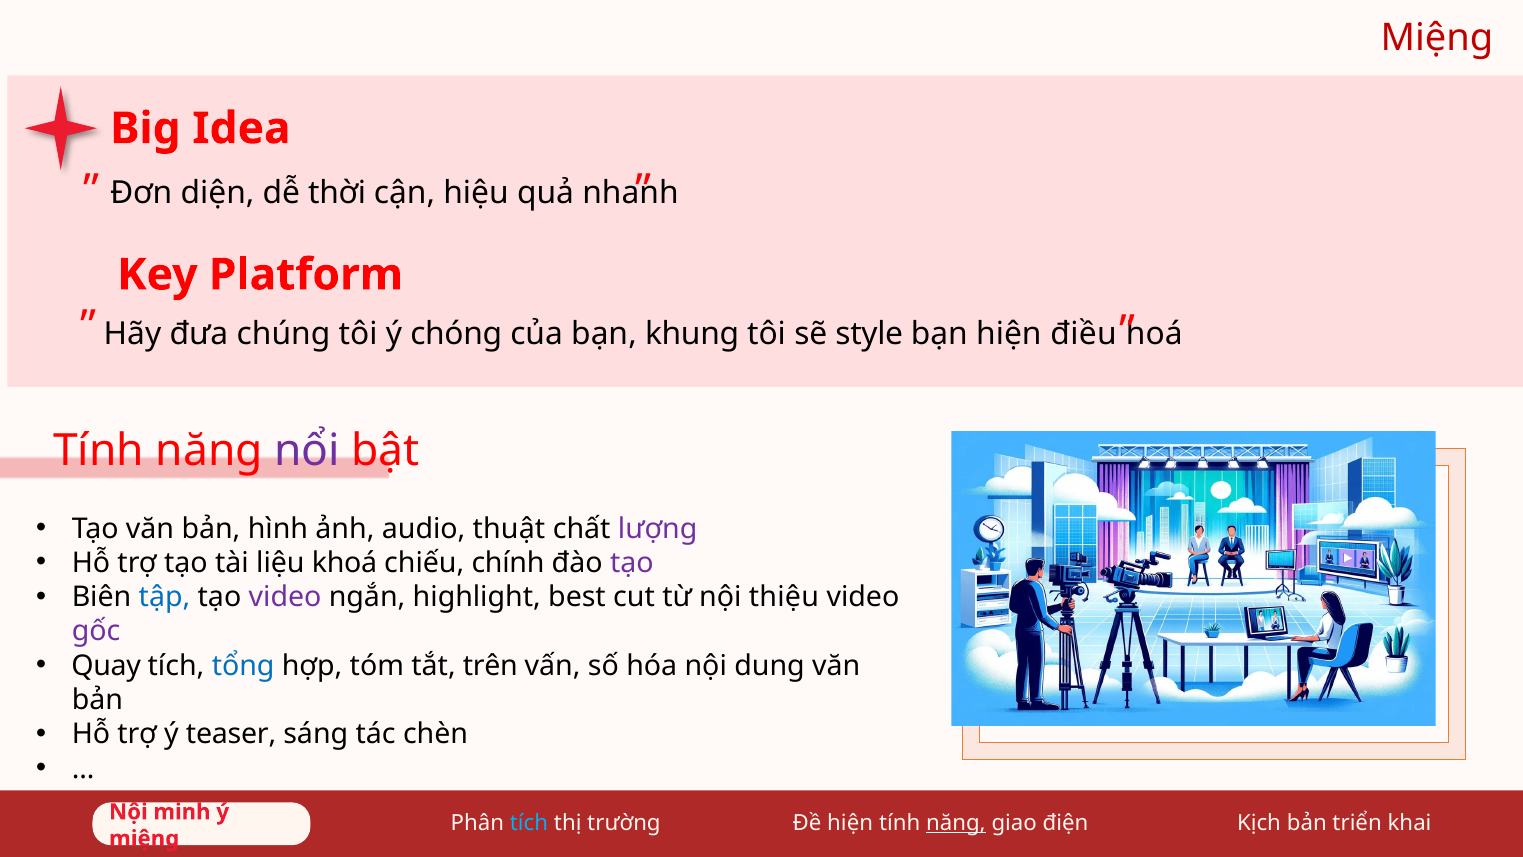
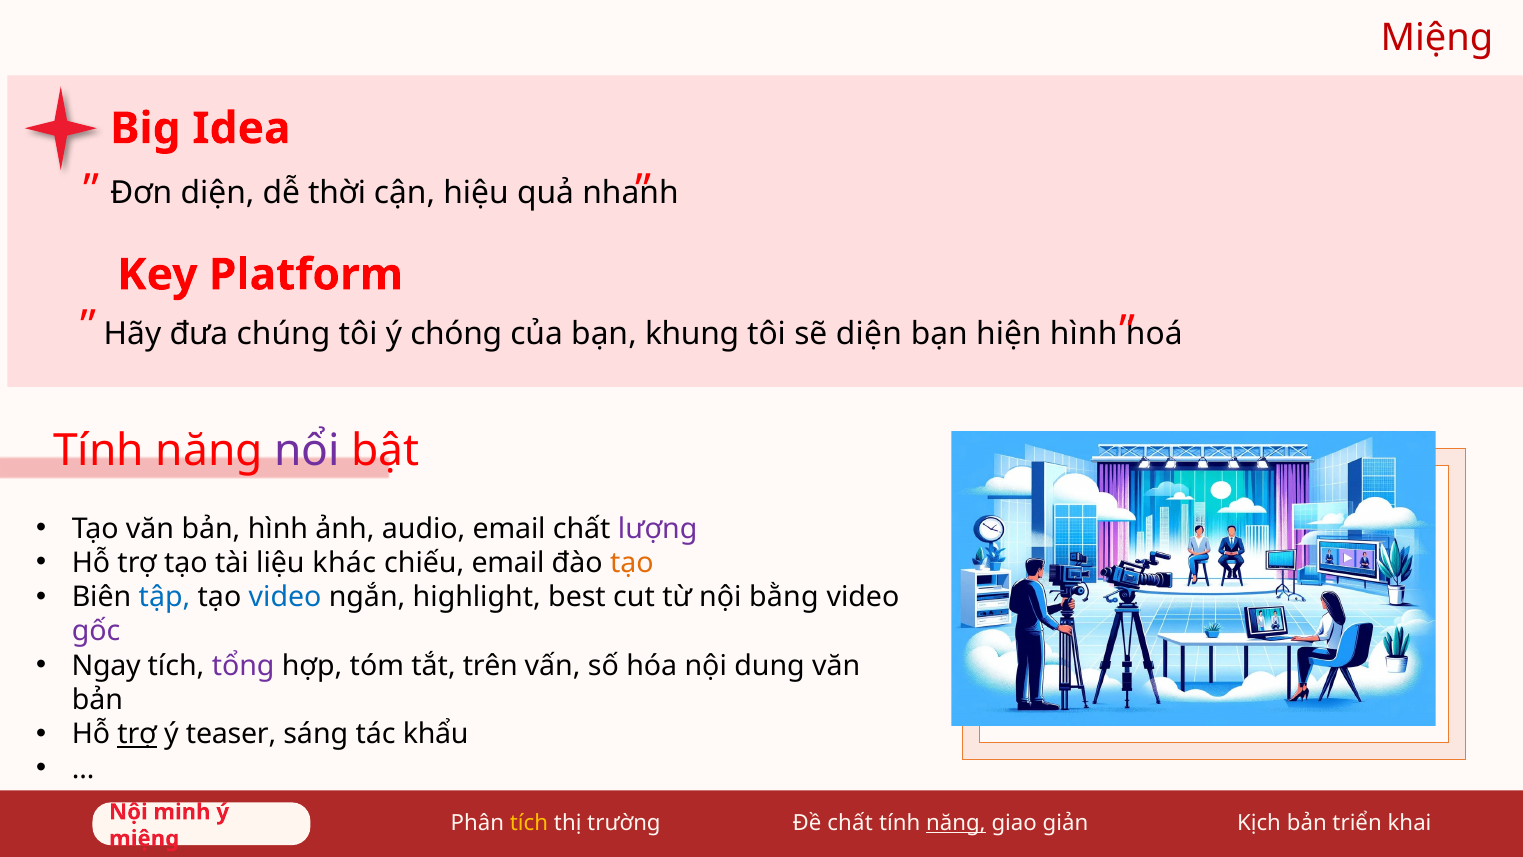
sẽ style: style -> diện
hiện điều: điều -> hình
audio thuật: thuật -> email
khoá: khoá -> khác
chiếu chính: chính -> email
tạo at (632, 563) colour: purple -> orange
video at (285, 597) colour: purple -> blue
thiệu: thiệu -> bằng
Quay: Quay -> Ngay
tổng colour: blue -> purple
trợ at (137, 734) underline: none -> present
chèn: chèn -> khẩu
Đề hiện: hiện -> chất
điện: điện -> giản
tích at (529, 823) colour: light blue -> yellow
